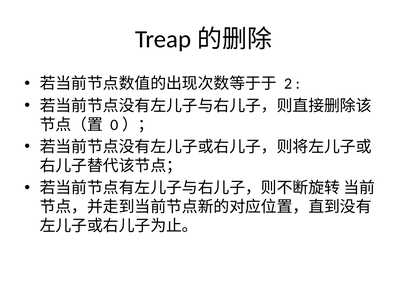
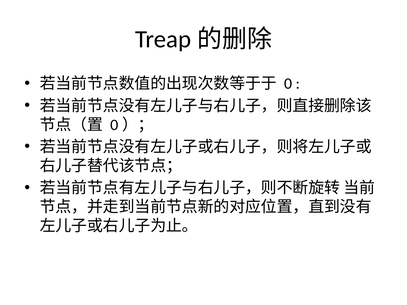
2: 2 -> 0
